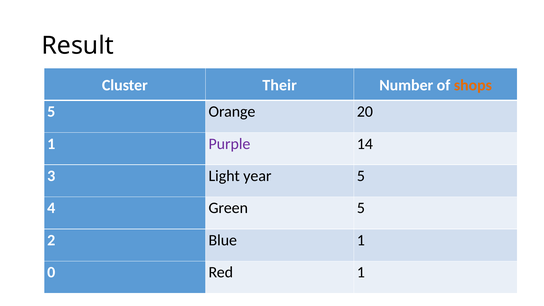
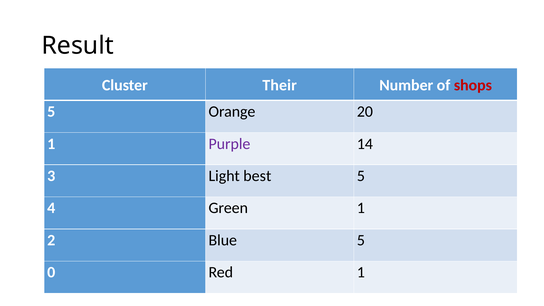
shops colour: orange -> red
year: year -> best
Green 5: 5 -> 1
Blue 1: 1 -> 5
